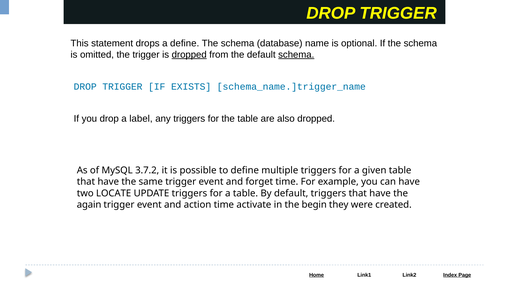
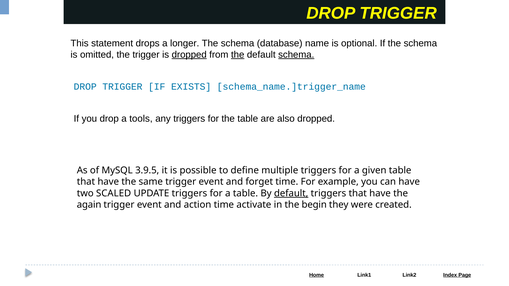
a define: define -> longer
the at (238, 55) underline: none -> present
label: label -> tools
3.7.2: 3.7.2 -> 3.9.5
LOCATE: LOCATE -> SCALED
default at (291, 193) underline: none -> present
